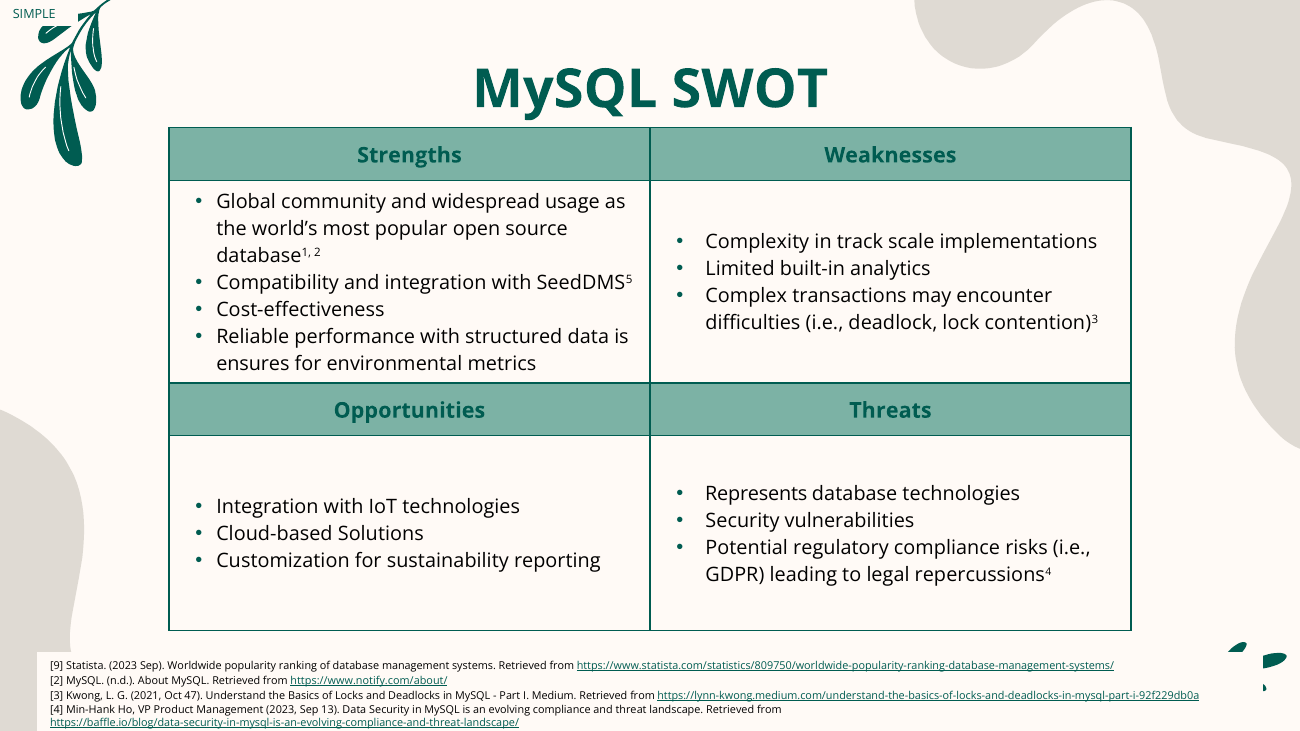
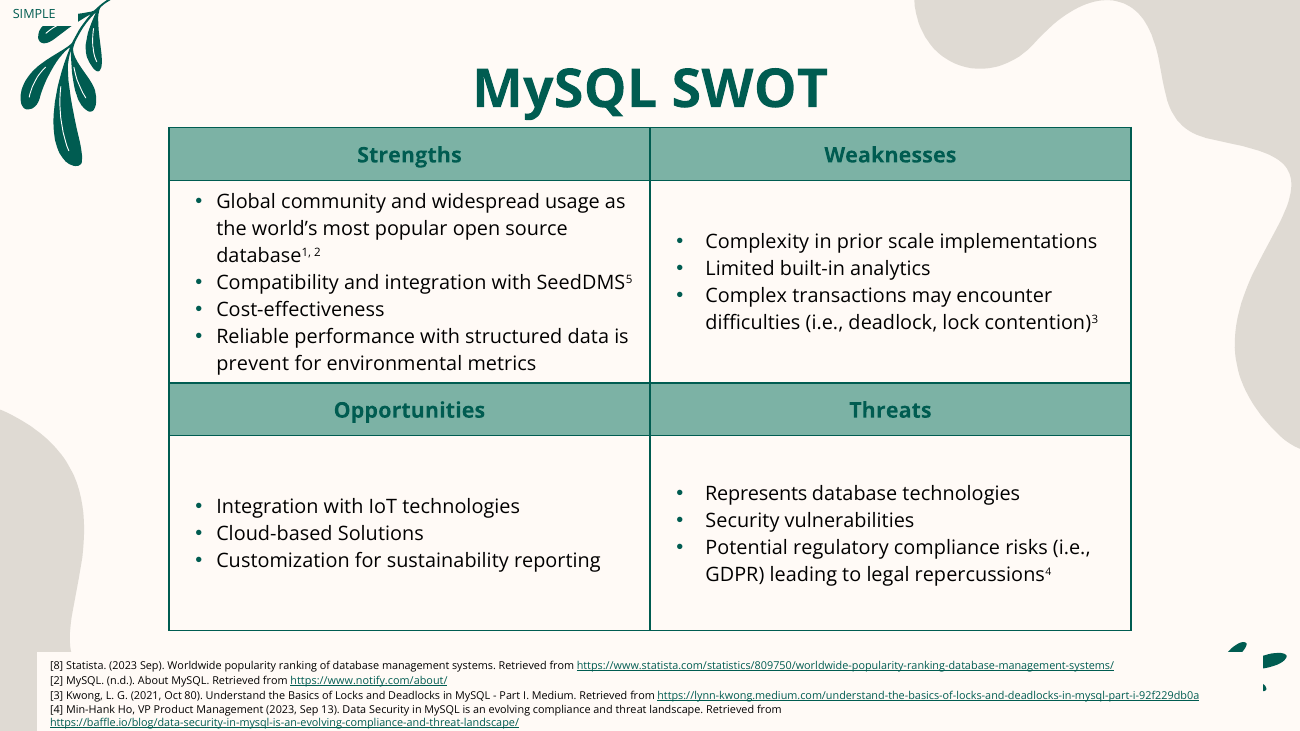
track: track -> prior
ensures: ensures -> prevent
9: 9 -> 8
47: 47 -> 80
